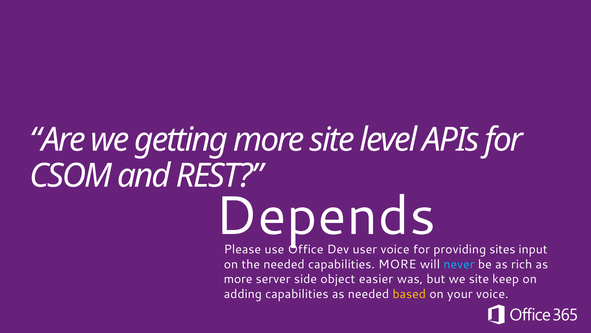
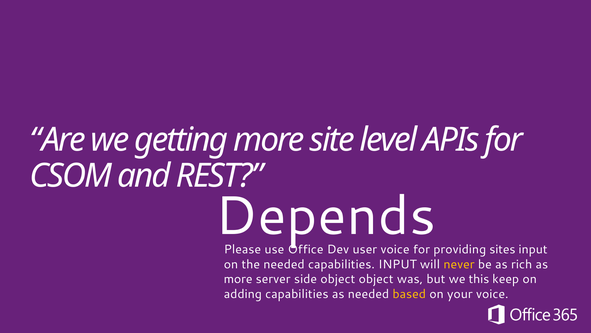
capabilities MORE: MORE -> INPUT
never colour: light blue -> yellow
object easier: easier -> object
we site: site -> this
